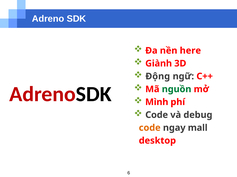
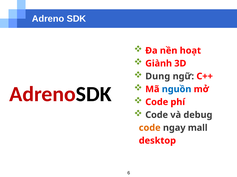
here: here -> hoạt
Động: Động -> Dung
nguồn colour: green -> blue
Mình at (157, 102): Mình -> Code
